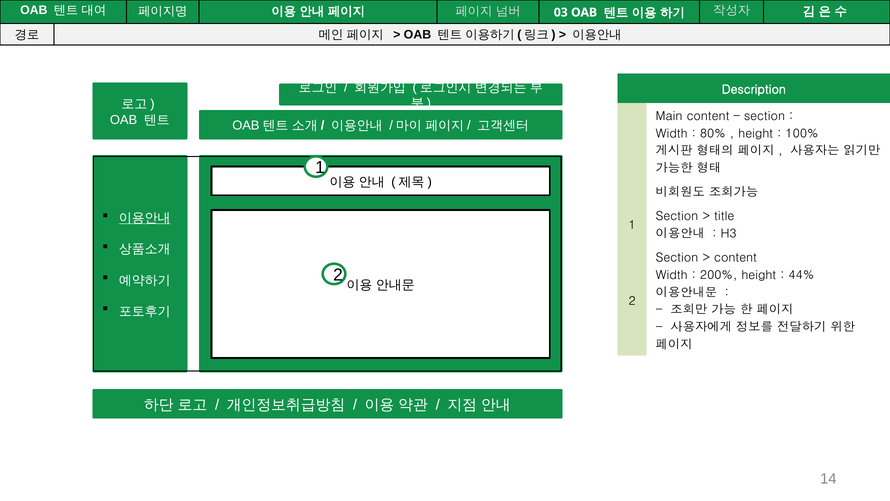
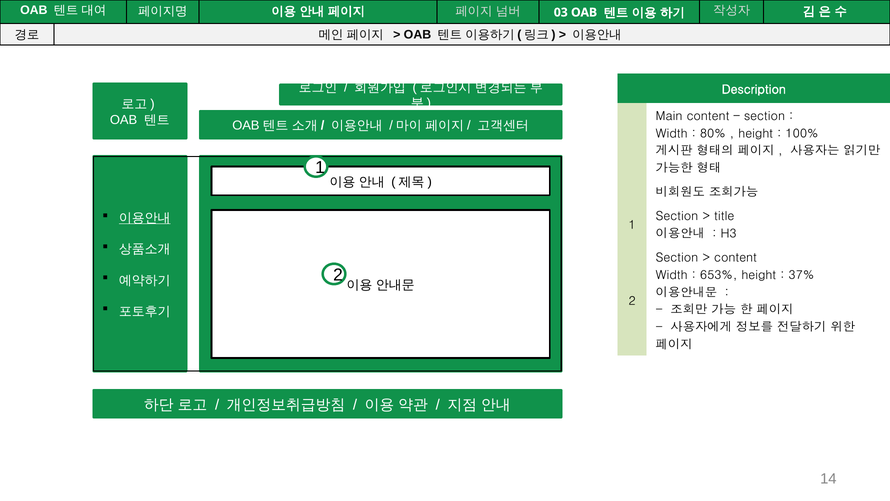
200%: 200% -> 653%
44%: 44% -> 37%
